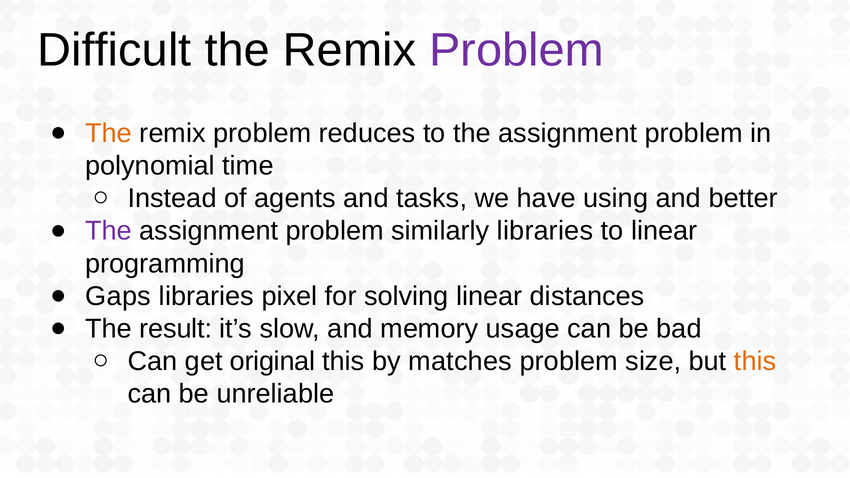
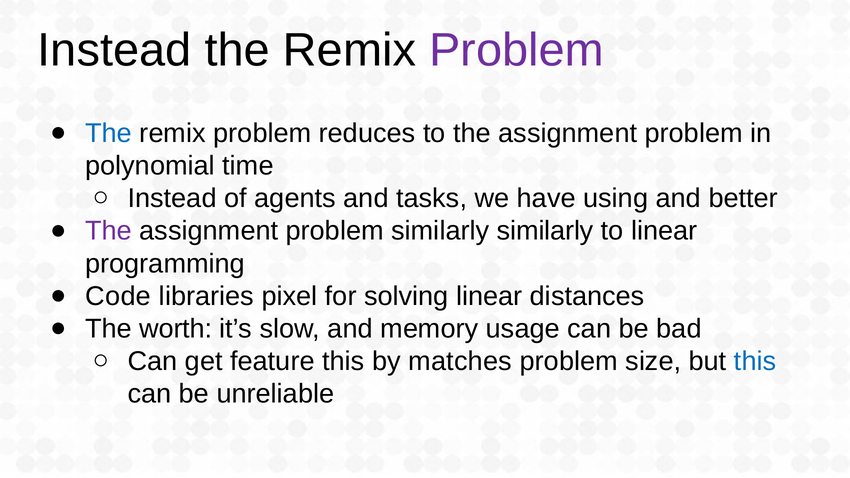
Difficult at (114, 50): Difficult -> Instead
The at (109, 133) colour: orange -> blue
similarly libraries: libraries -> similarly
Gaps: Gaps -> Code
result: result -> worth
original: original -> feature
this at (755, 361) colour: orange -> blue
